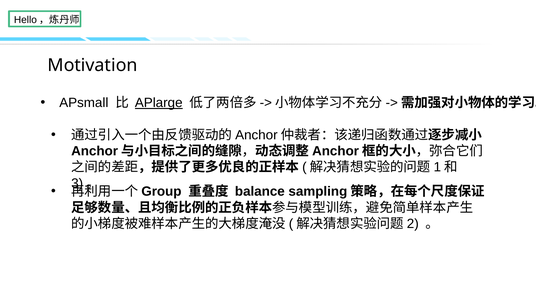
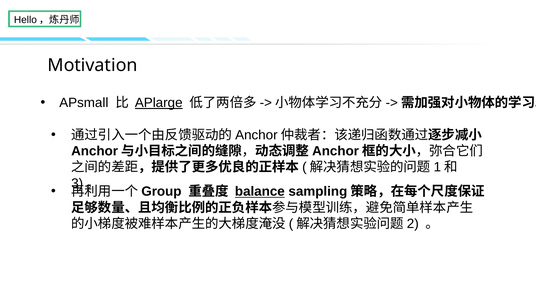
balance underline: none -> present
